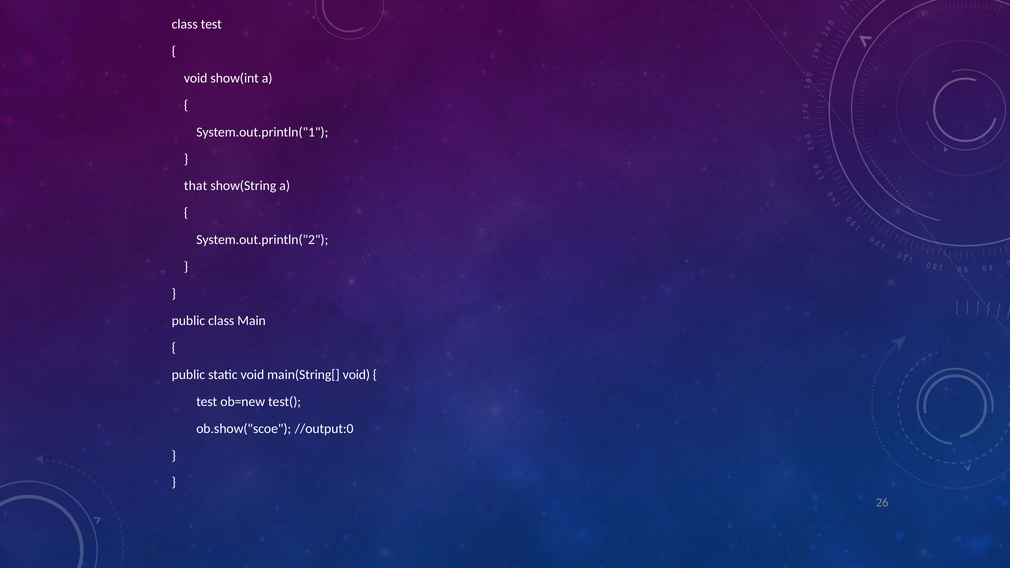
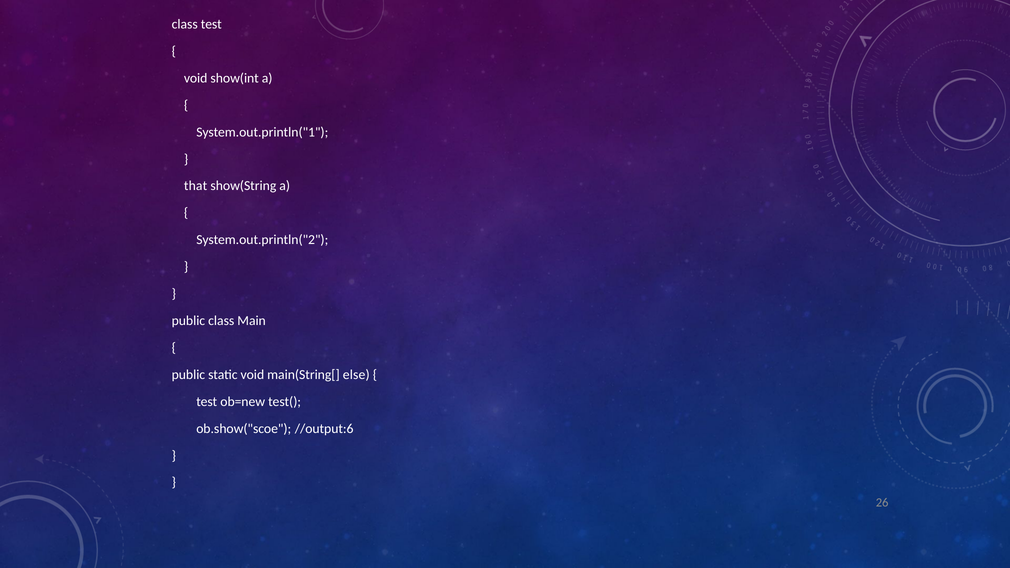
main(String[ void: void -> else
//output:0: //output:0 -> //output:6
